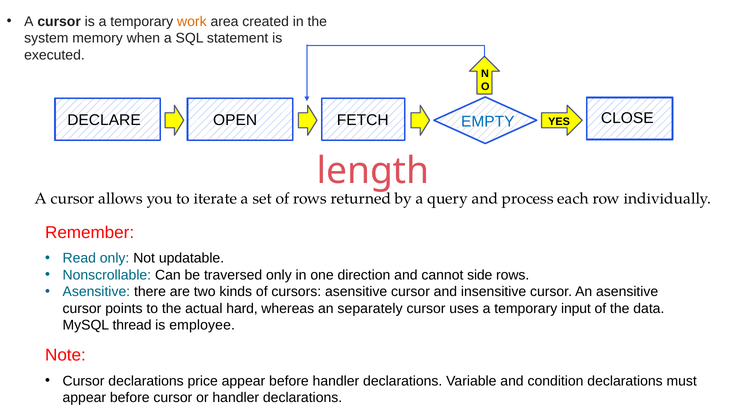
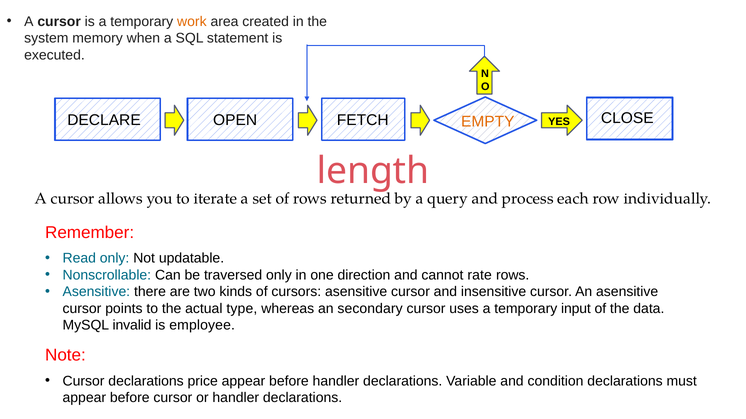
EMPTY colour: blue -> orange
side: side -> rate
hard: hard -> type
separately: separately -> secondary
thread: thread -> invalid
